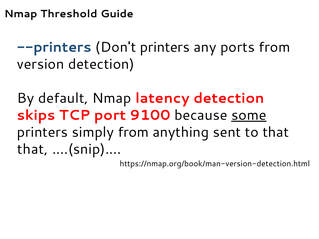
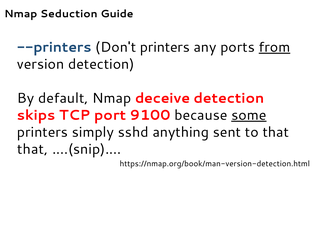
Threshold: Threshold -> Seduction
from at (274, 47) underline: none -> present
latency: latency -> deceive
simply from: from -> sshd
